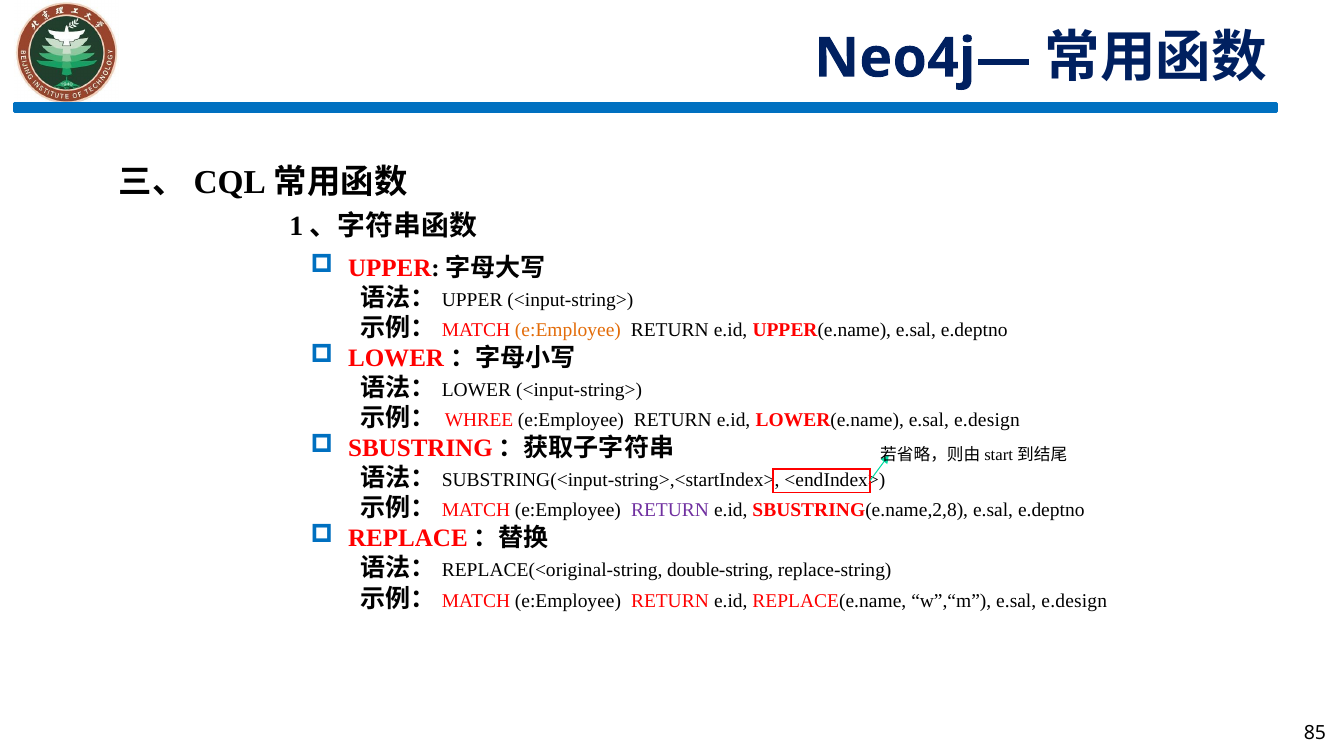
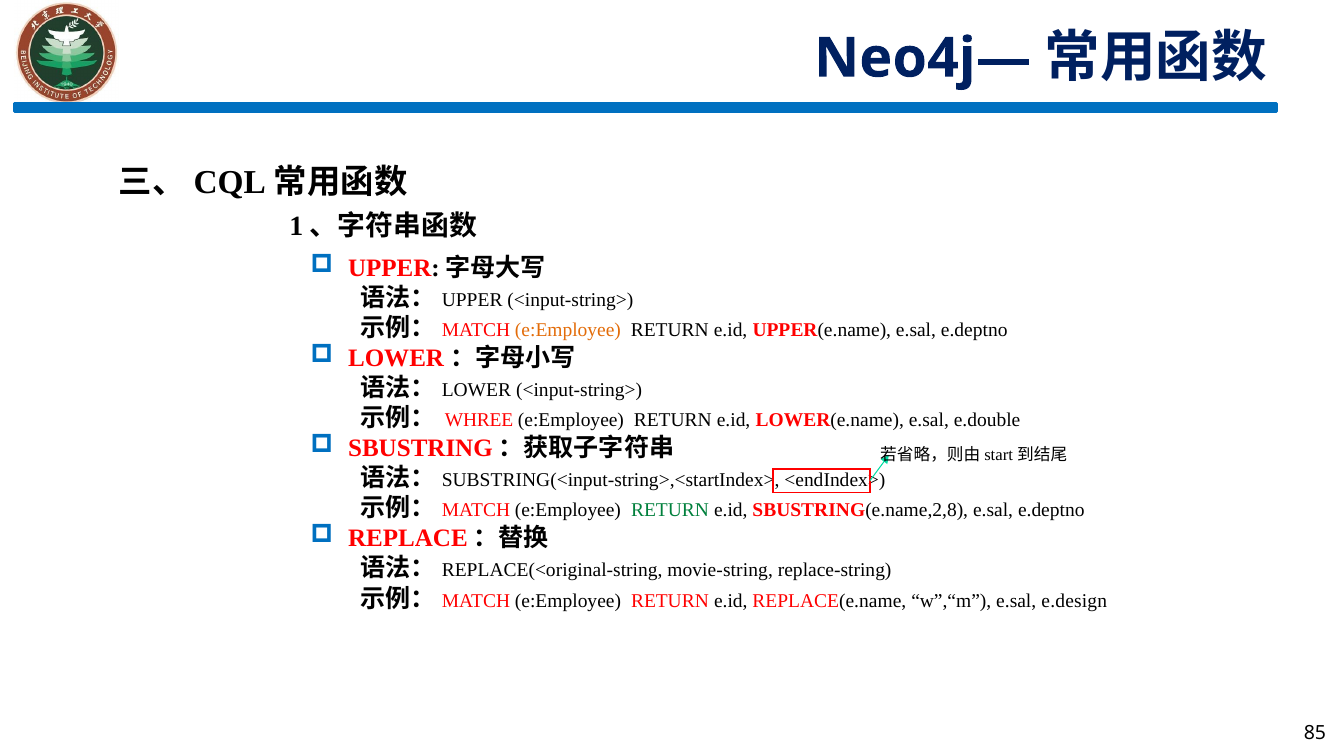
LOWER(e.name e.sal e.design: e.design -> e.double
RETURN at (670, 510) colour: purple -> green
double-string: double-string -> movie-string
